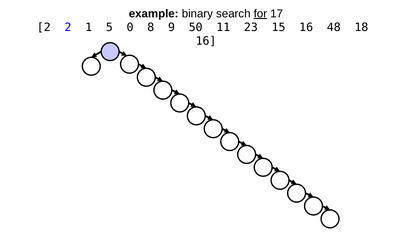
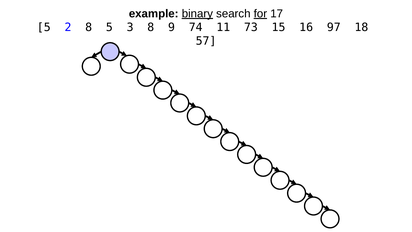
binary underline: none -> present
2 at (44, 27): 2 -> 5
2 1: 1 -> 8
0: 0 -> 3
50: 50 -> 74
23: 23 -> 73
48: 48 -> 97
16 at (206, 41): 16 -> 57
